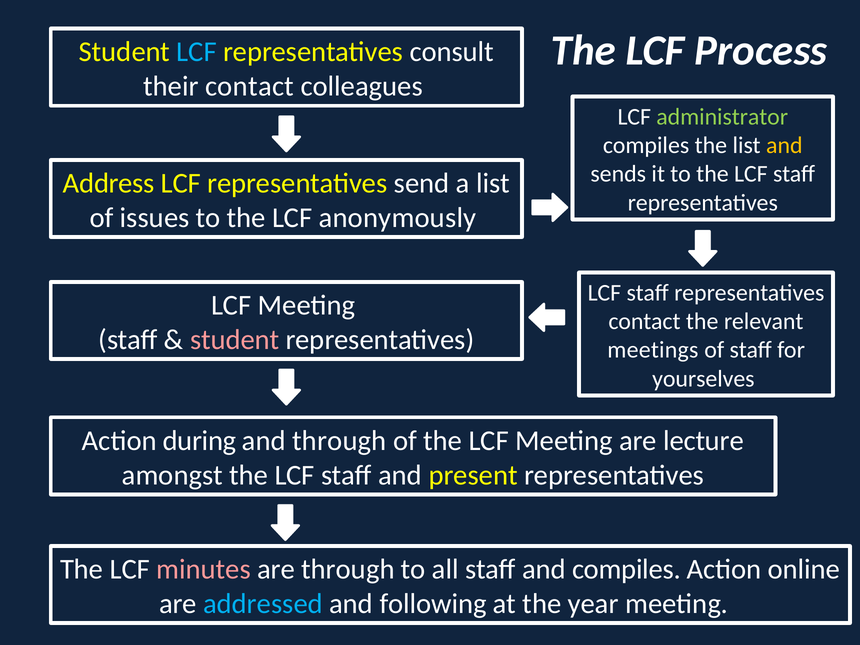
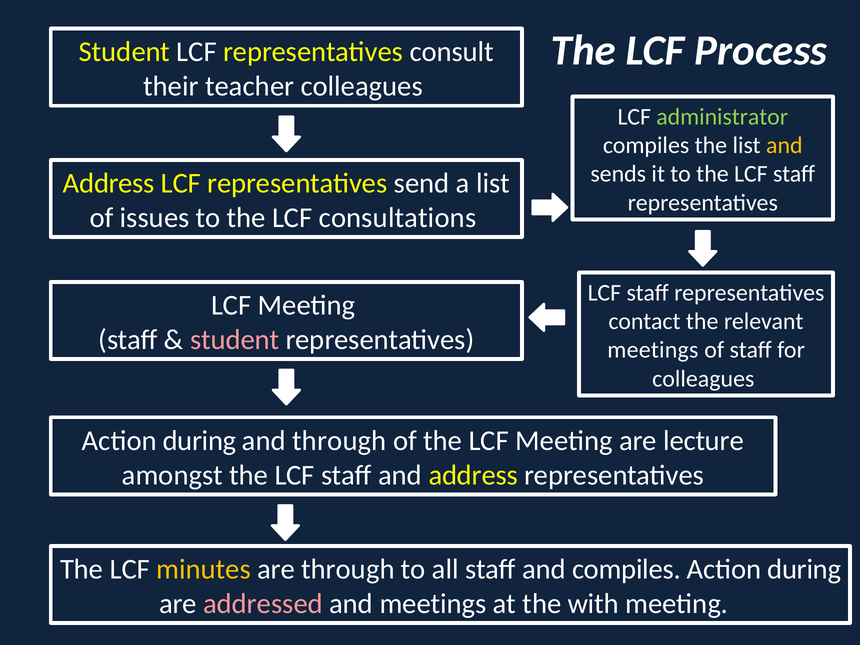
LCF at (197, 52) colour: light blue -> white
their contact: contact -> teacher
anonymously: anonymously -> consultations
yourselves at (703, 379): yourselves -> colleagues
and present: present -> address
minutes colour: pink -> yellow
online at (804, 569): online -> during
addressed colour: light blue -> pink
and following: following -> meetings
year: year -> with
